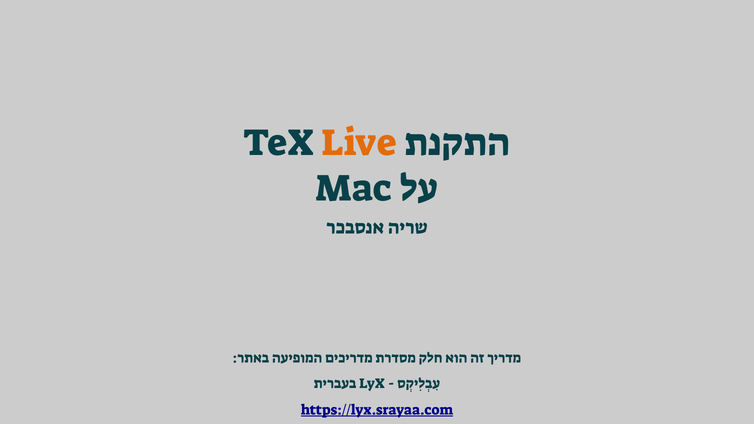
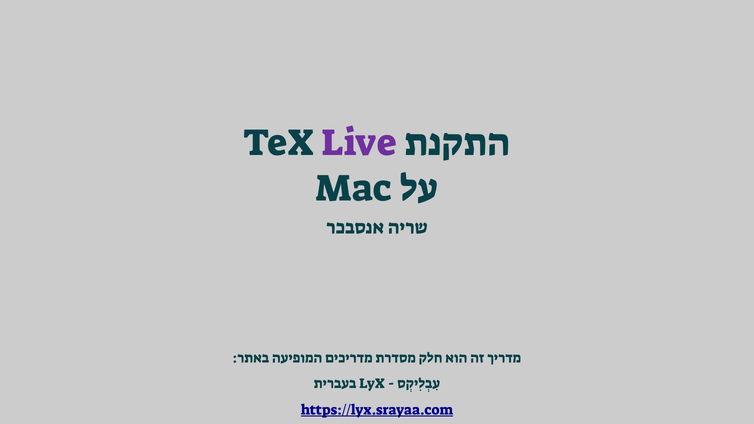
Live colour: orange -> purple
